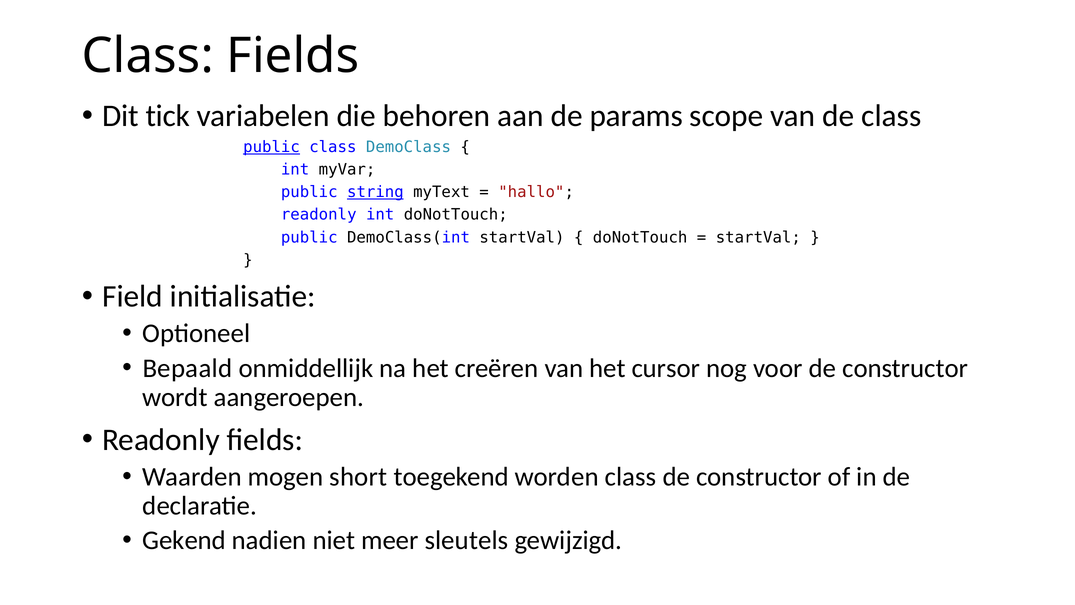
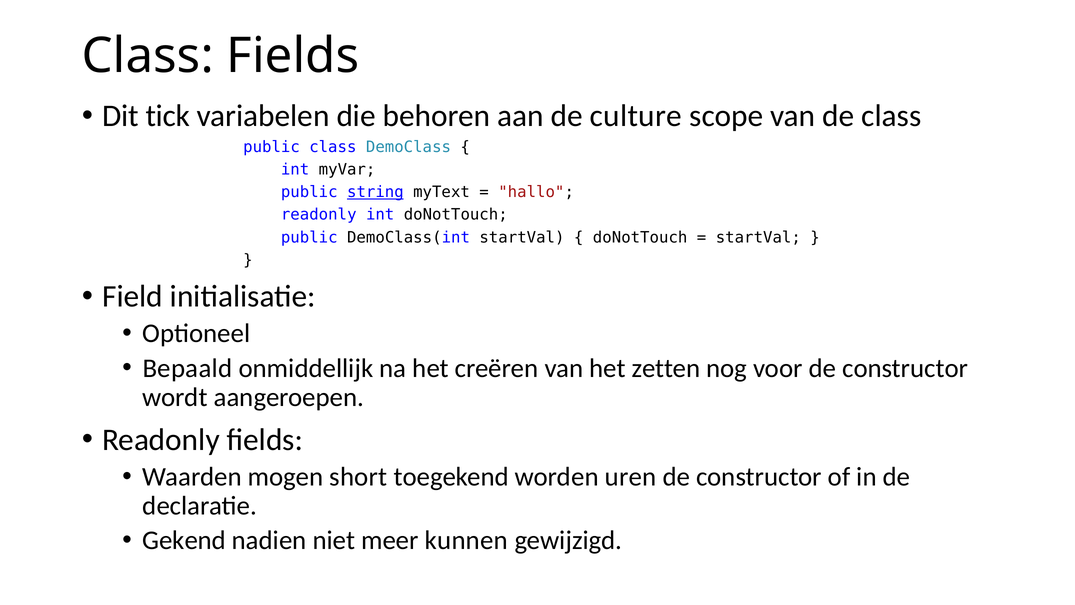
params: params -> culture
public at (272, 147) underline: present -> none
cursor: cursor -> zetten
worden class: class -> uren
sleutels: sleutels -> kunnen
